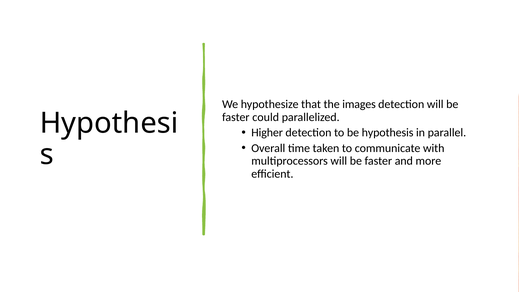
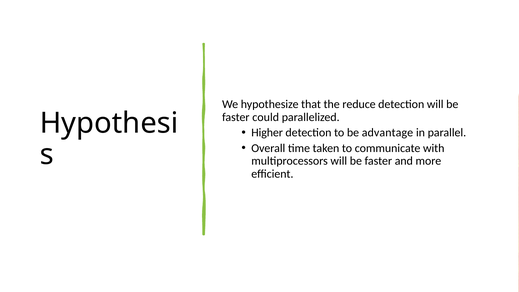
images: images -> reduce
hypothesis: hypothesis -> advantage
